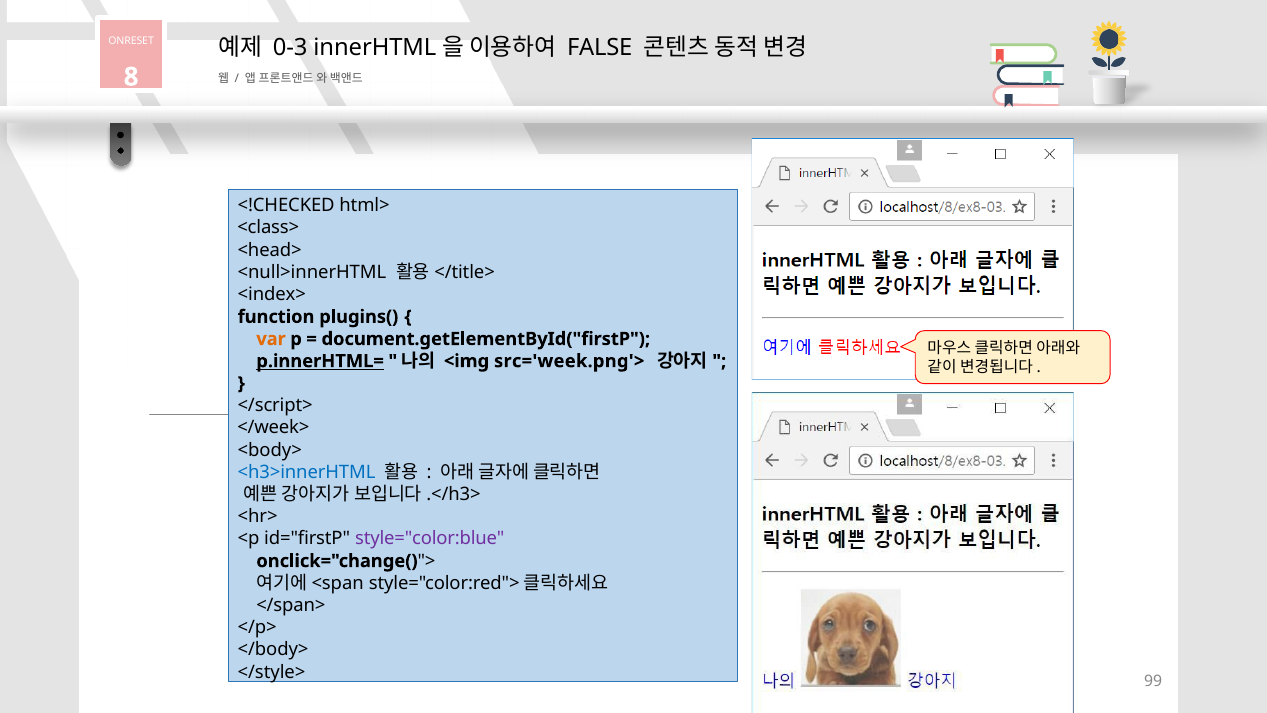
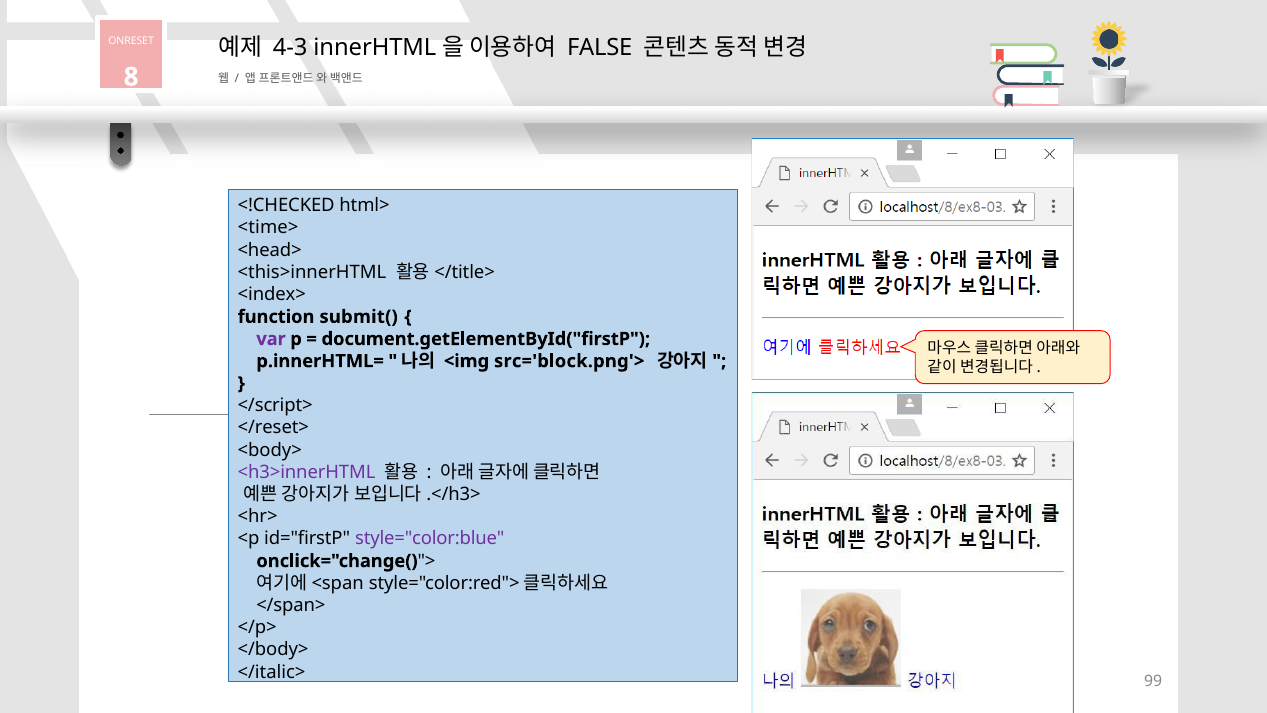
0-3: 0-3 -> 4-3
<class>: <class> -> <time>
<null>innerHTML: <null>innerHTML -> <this>innerHTML
plugins(: plugins( -> submit(
var colour: orange -> purple
p.innerHTML= underline: present -> none
src='week.png'>: src='week.png'> -> src='block.png'>
</week>: </week> -> </reset>
<h3>innerHTML colour: blue -> purple
</style>: </style> -> </italic>
